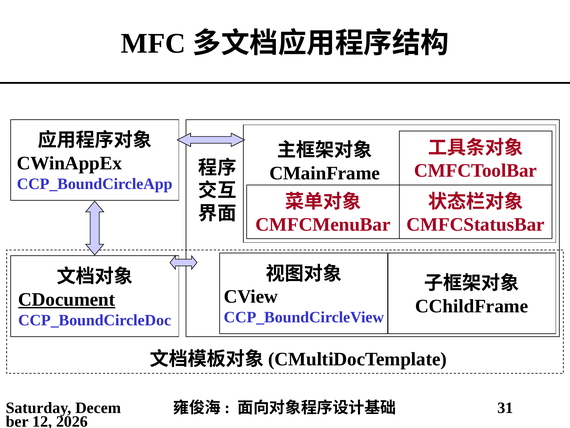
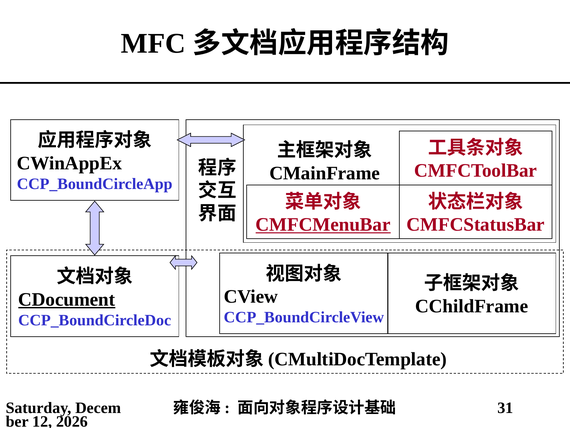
CMFCMenuBar underline: none -> present
